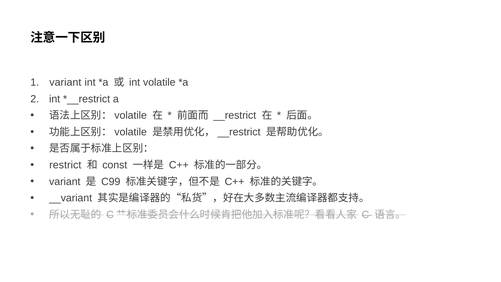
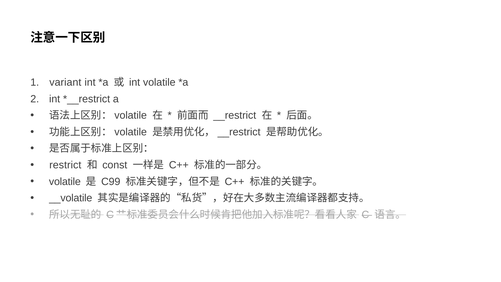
variant at (65, 181): variant -> volatile
__variant: __variant -> __volatile
